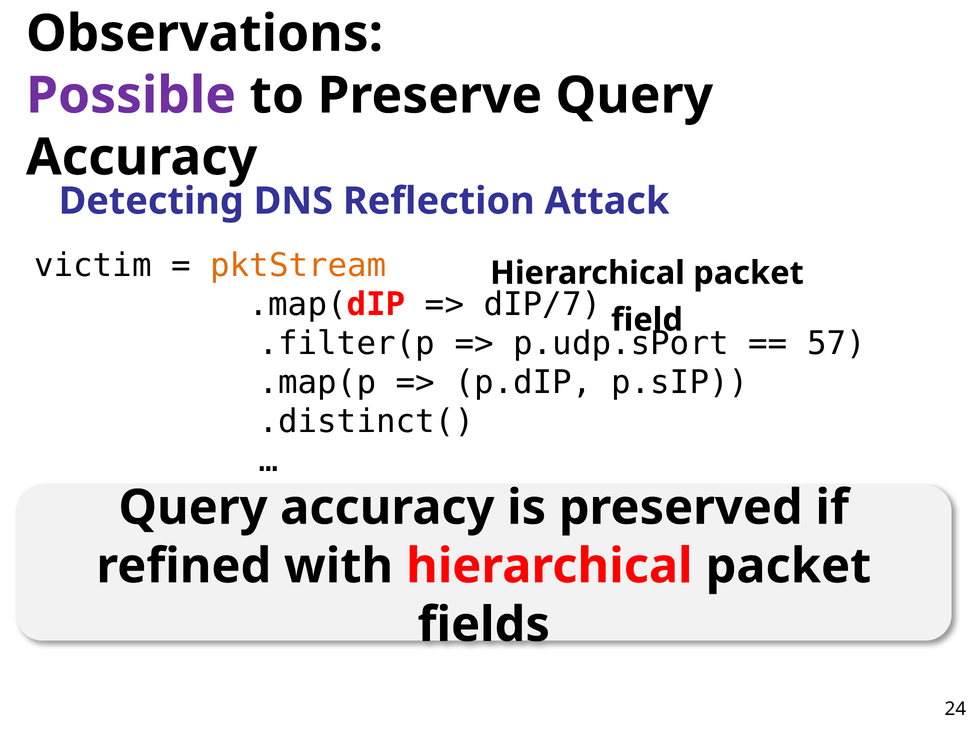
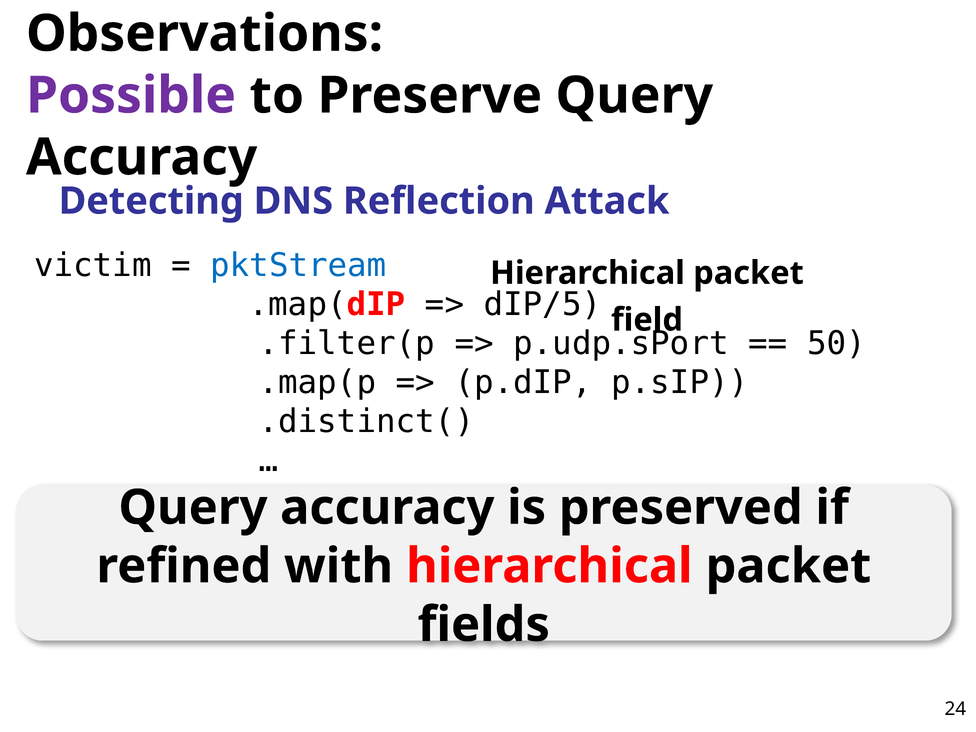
pktStream colour: orange -> blue
dIP/7: dIP/7 -> dIP/5
57: 57 -> 50
